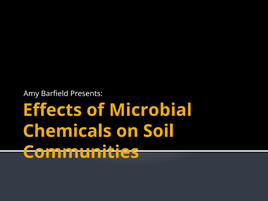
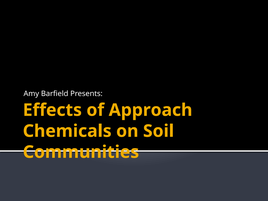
Microbial: Microbial -> Approach
